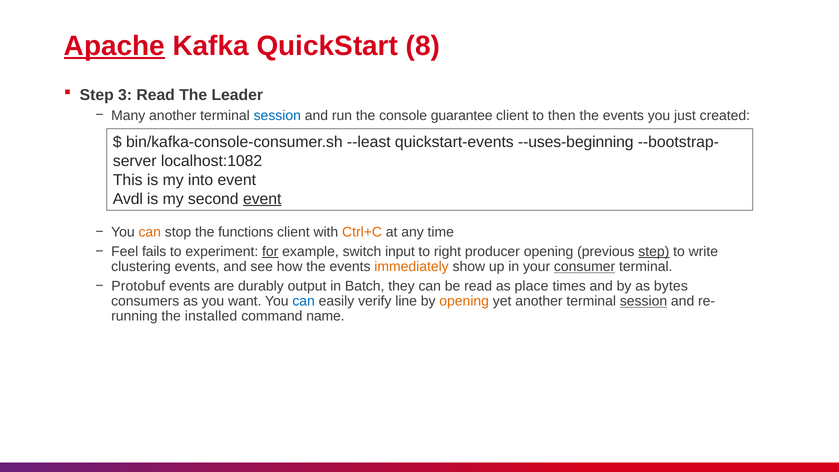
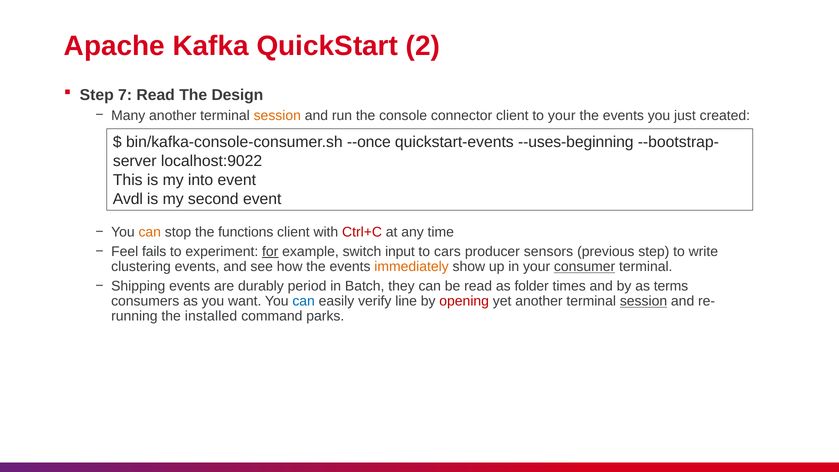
Apache underline: present -> none
8: 8 -> 2
3: 3 -> 7
Leader: Leader -> Design
session at (277, 115) colour: blue -> orange
guarantee: guarantee -> connector
to then: then -> your
--least: --least -> --once
localhost:1082: localhost:1082 -> localhost:9022
event at (262, 199) underline: present -> none
Ctrl+C colour: orange -> red
right: right -> cars
producer opening: opening -> sensors
step at (654, 252) underline: present -> none
Protobuf: Protobuf -> Shipping
output: output -> period
place: place -> folder
bytes: bytes -> terms
opening at (464, 301) colour: orange -> red
name: name -> parks
